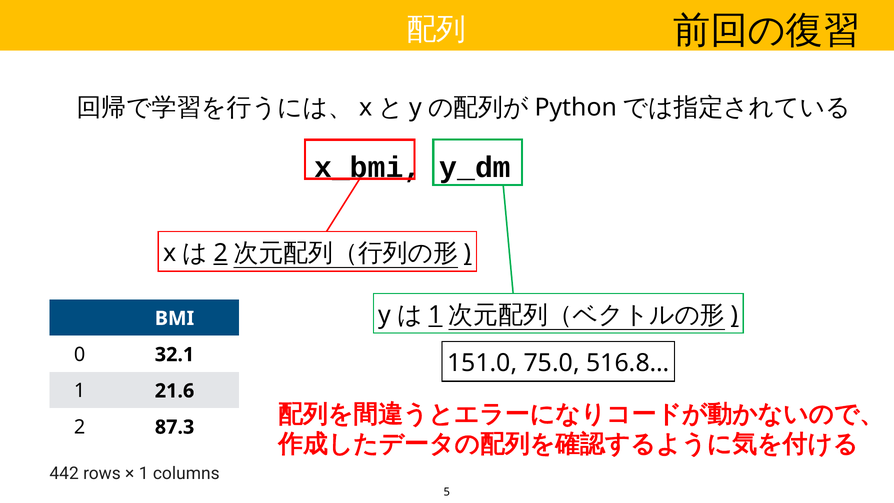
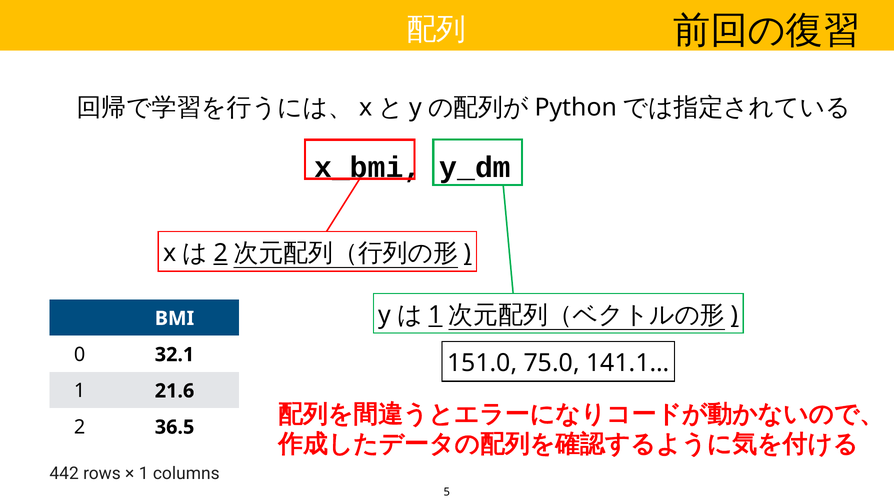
516.8…: 516.8… -> 141.1…
87.3: 87.3 -> 36.5
